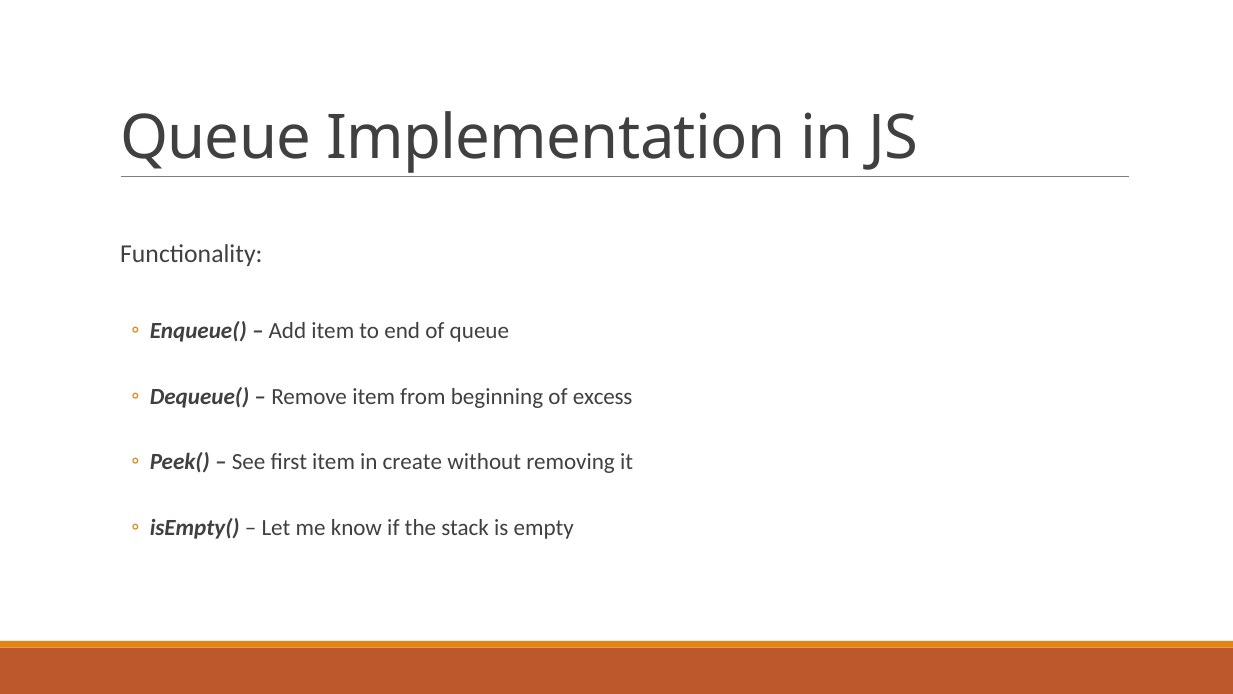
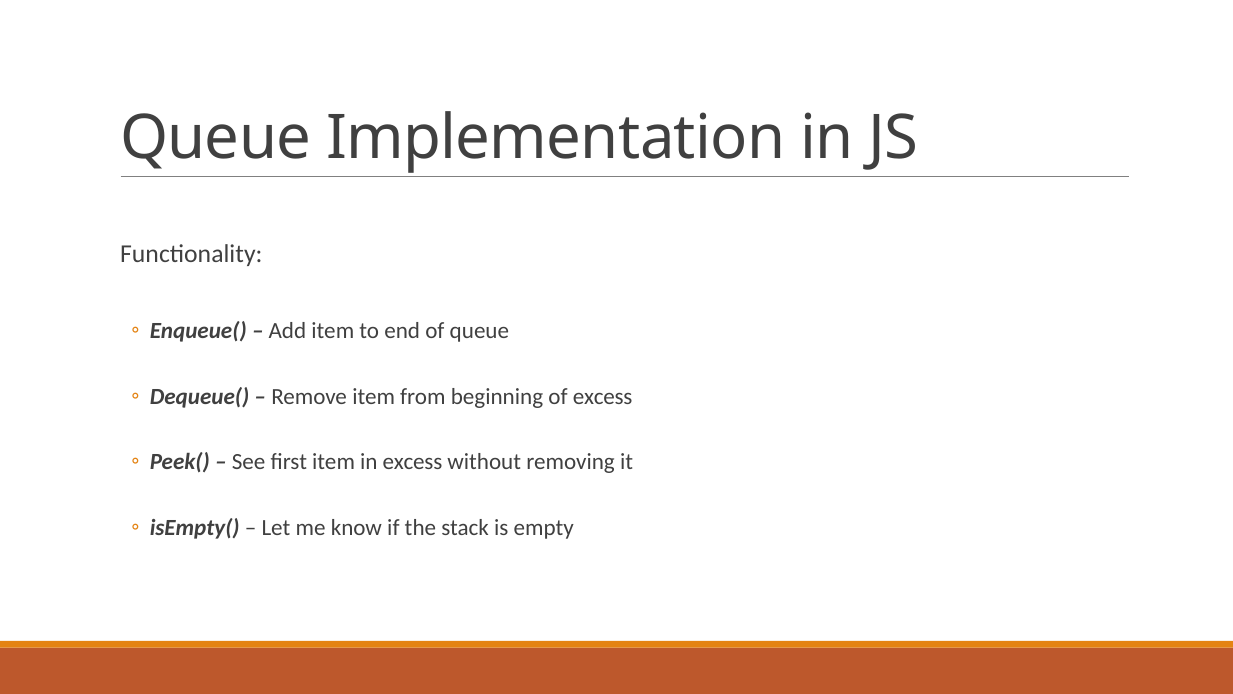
in create: create -> excess
